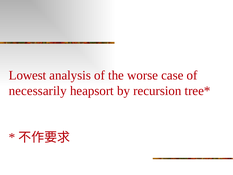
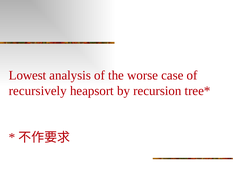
necessarily: necessarily -> recursively
